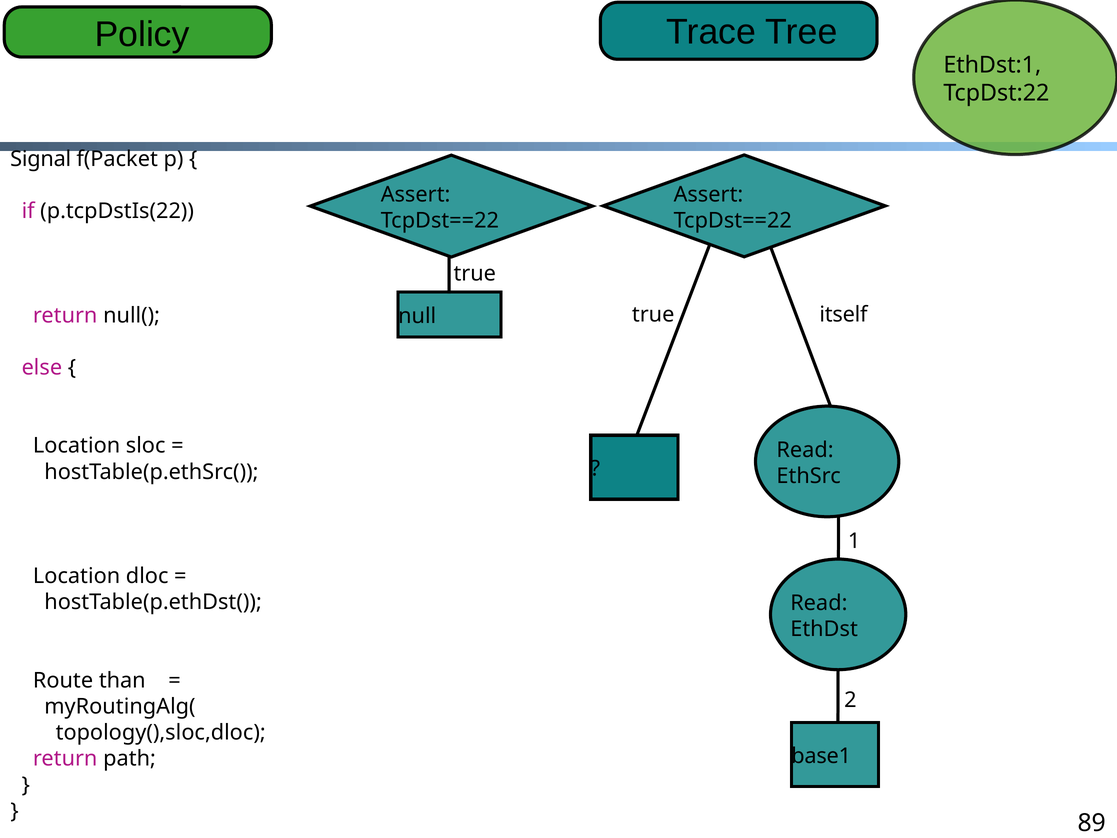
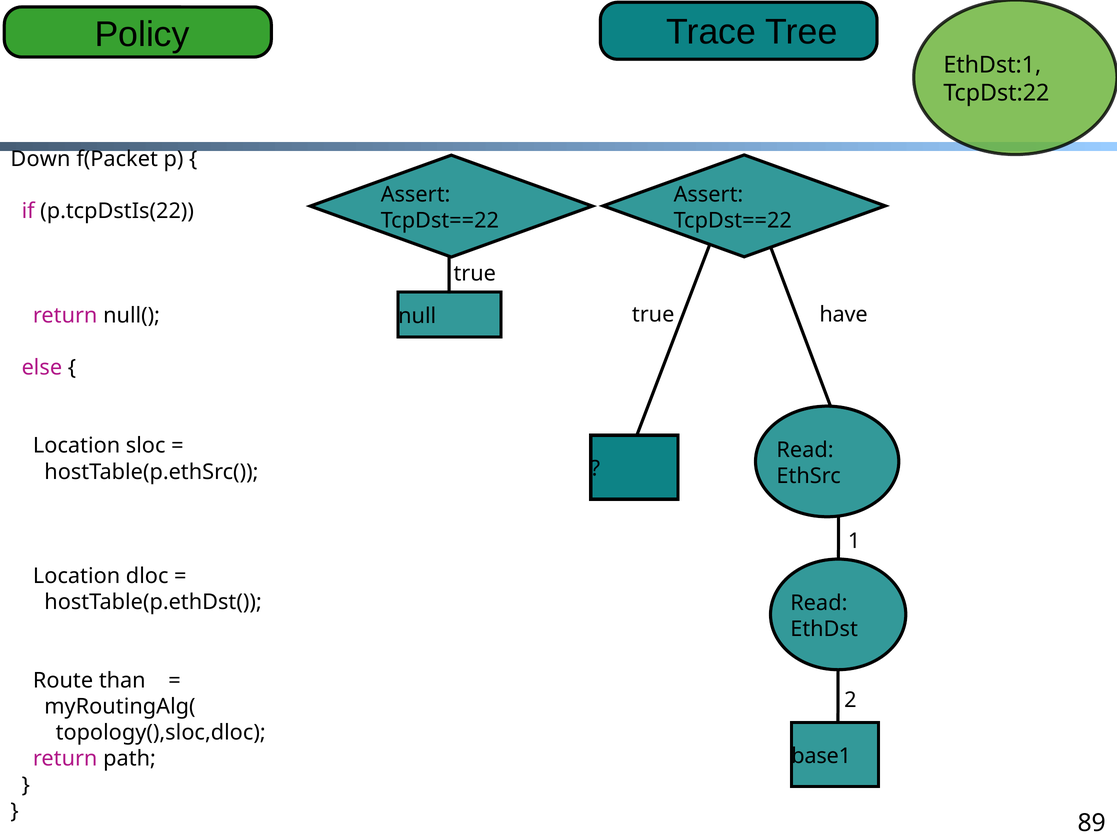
Signal: Signal -> Down
itself: itself -> have
